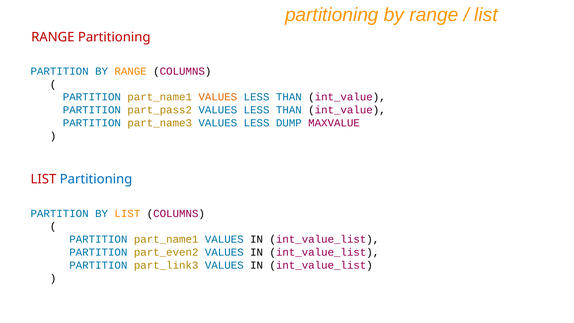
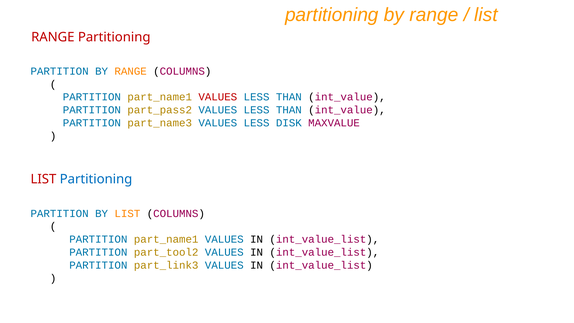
VALUES at (218, 97) colour: orange -> red
DUMP: DUMP -> DISK
part_even2: part_even2 -> part_tool2
